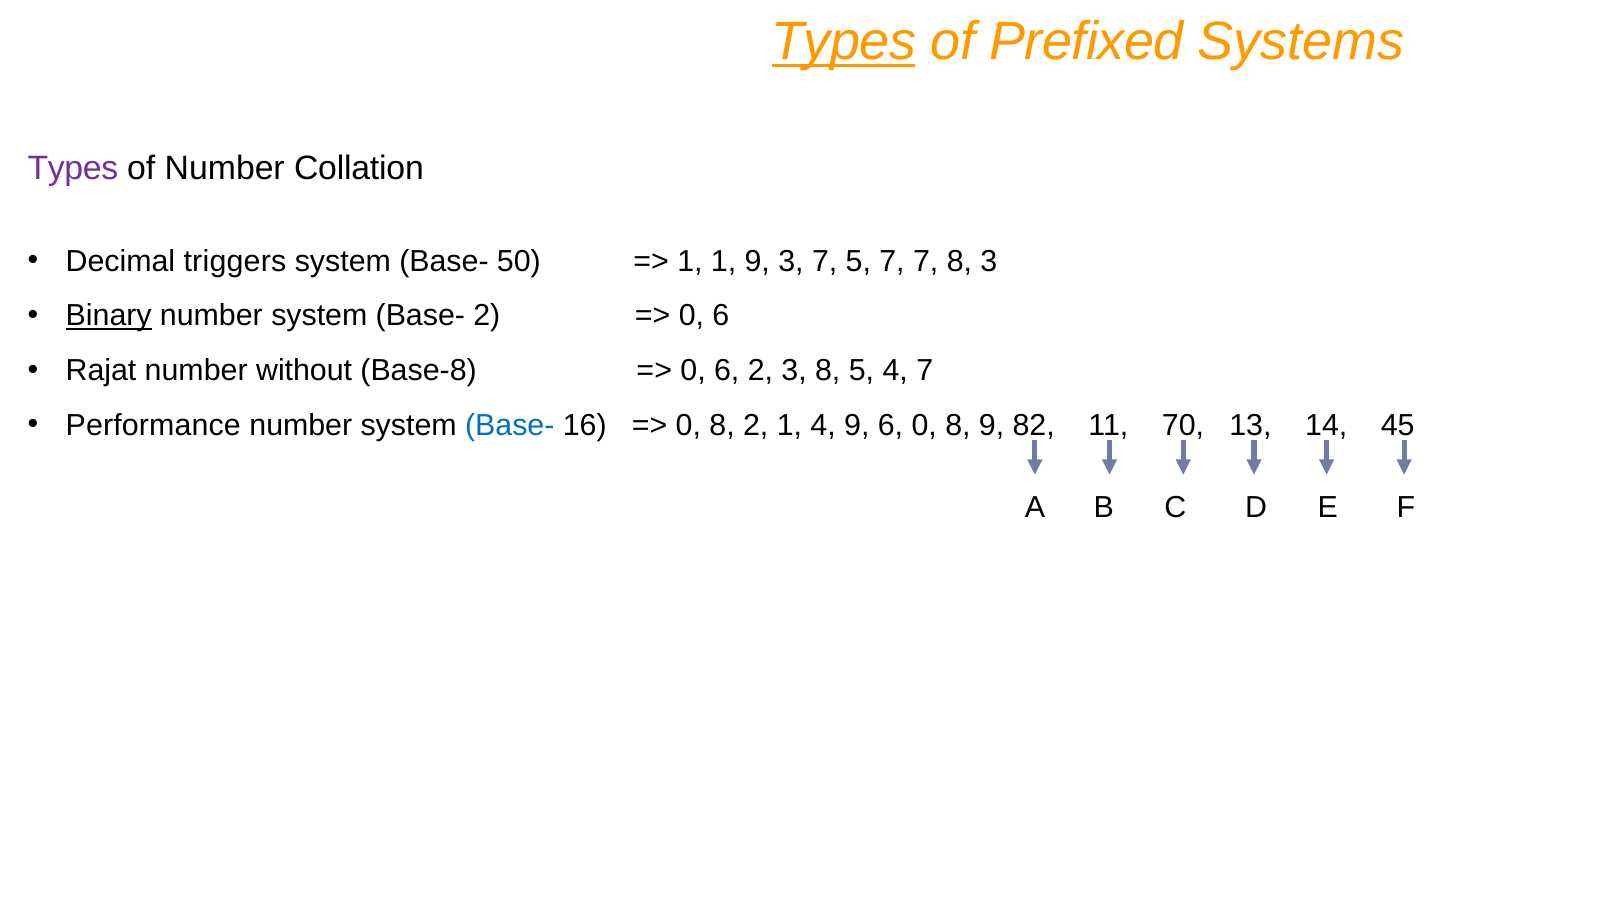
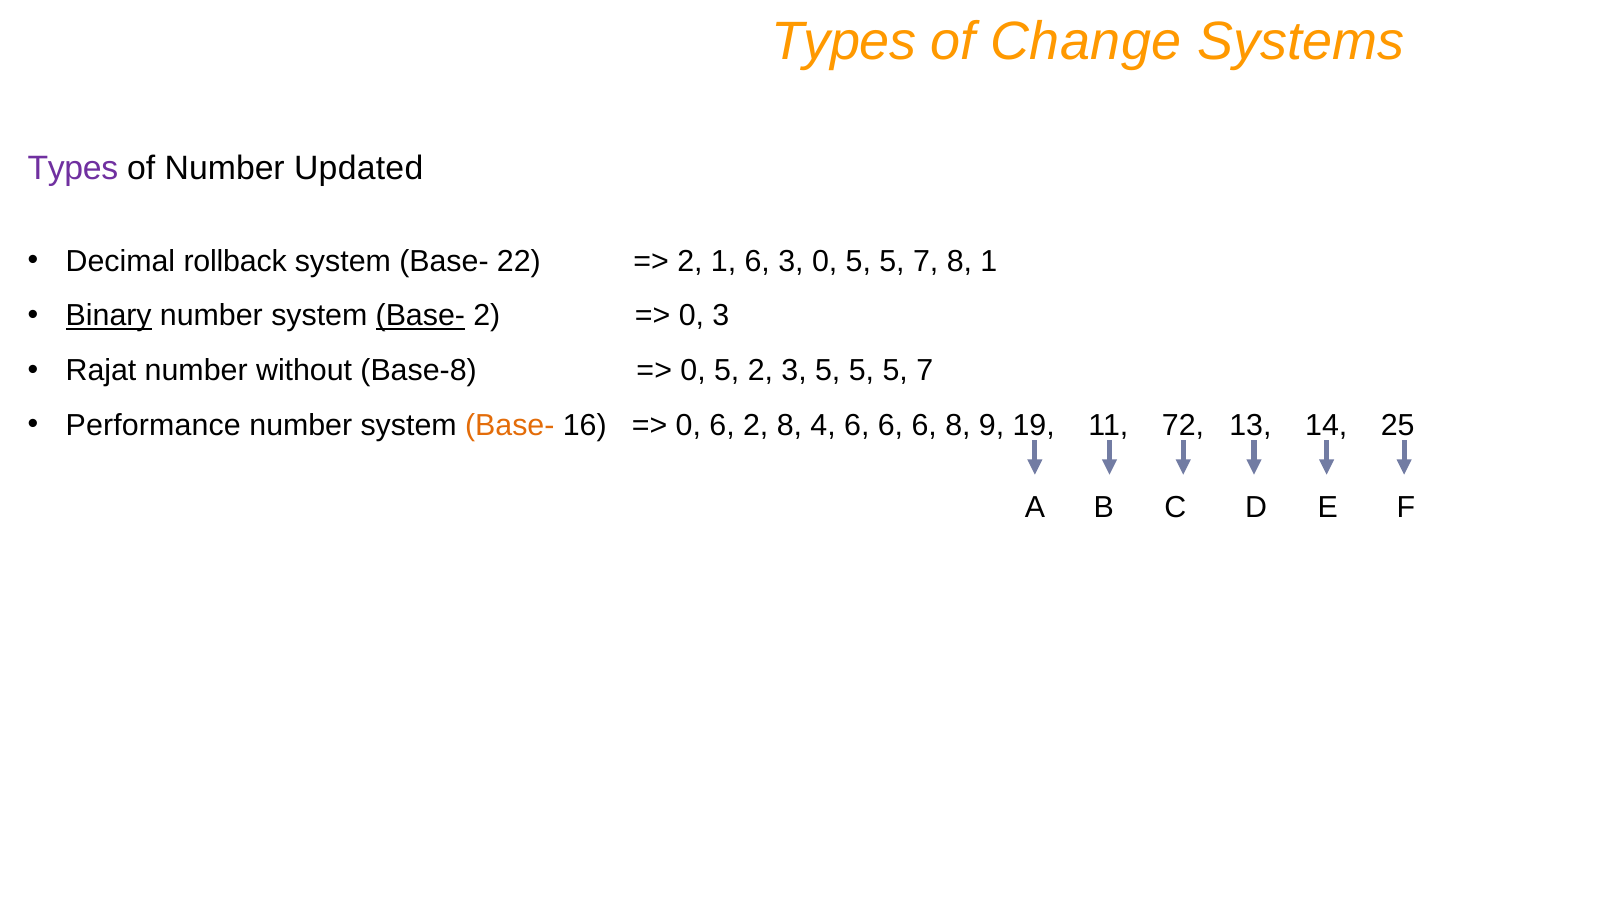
Types at (844, 42) underline: present -> none
Prefixed: Prefixed -> Change
Collation: Collation -> Updated
triggers: triggers -> rollback
50: 50 -> 22
1 at (690, 261): 1 -> 2
1 9: 9 -> 6
3 7: 7 -> 0
7 at (892, 261): 7 -> 5
8 3: 3 -> 1
Base- at (420, 316) underline: none -> present
6 at (721, 316): 6 -> 3
6 at (727, 371): 6 -> 5
3 8: 8 -> 5
4 at (895, 371): 4 -> 5
Base- at (510, 425) colour: blue -> orange
8 at (722, 425): 8 -> 6
2 1: 1 -> 8
4 9: 9 -> 6
0 at (924, 425): 0 -> 6
82: 82 -> 19
70: 70 -> 72
45: 45 -> 25
